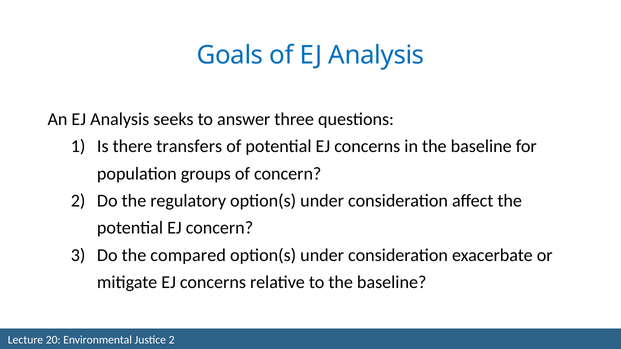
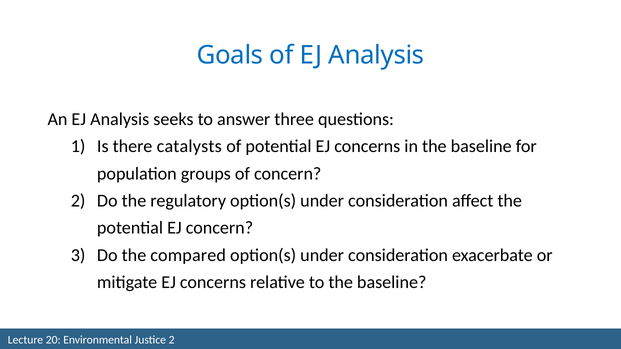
transfers: transfers -> catalysts
